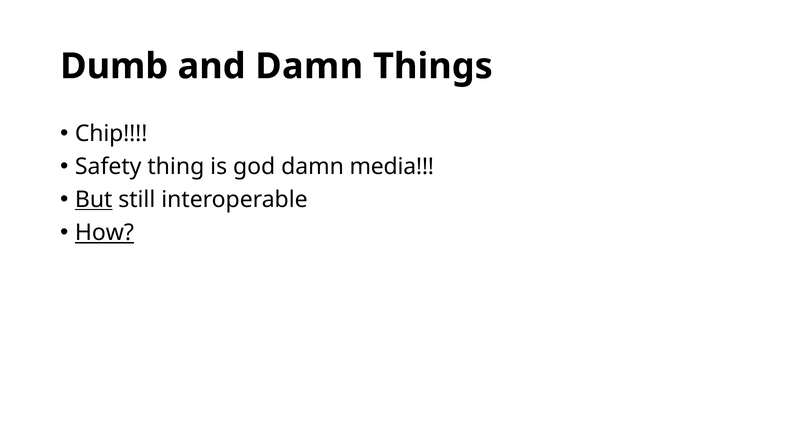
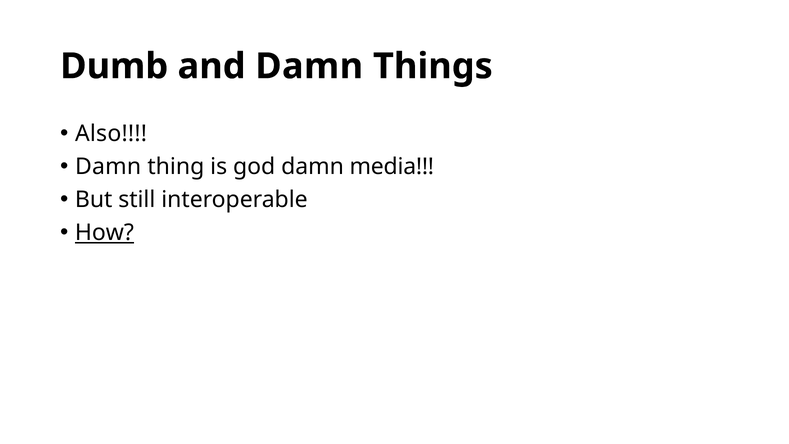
Chip: Chip -> Also
Safety at (108, 166): Safety -> Damn
But underline: present -> none
